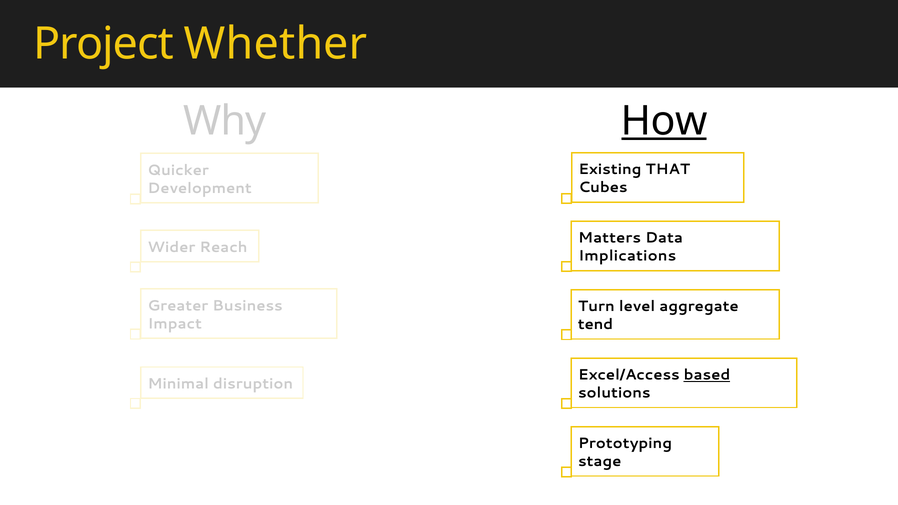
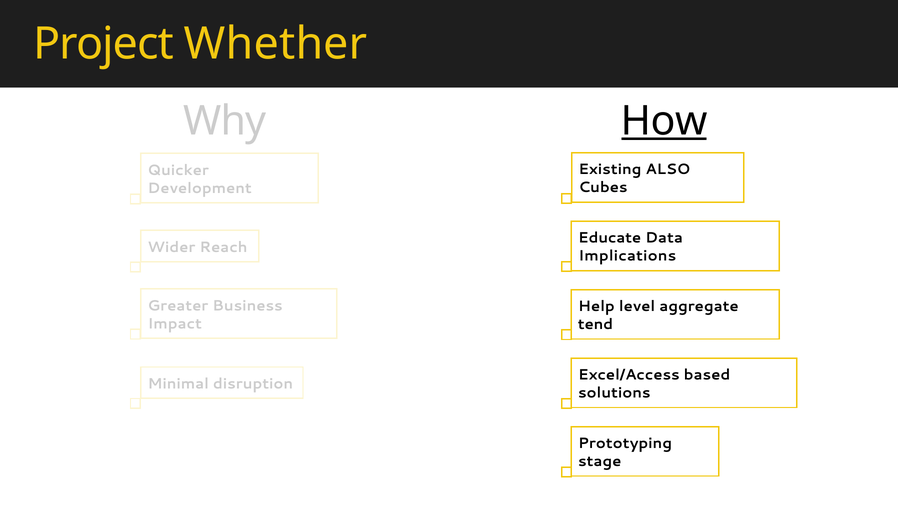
THAT: THAT -> ALSO
Matters: Matters -> Educate
Turn: Turn -> Help
based underline: present -> none
